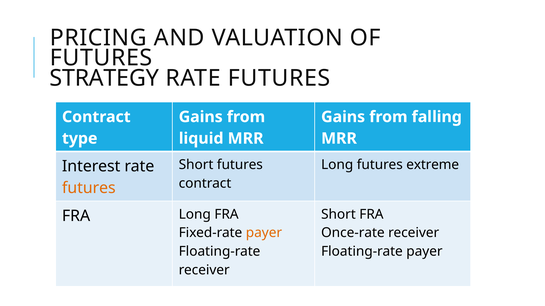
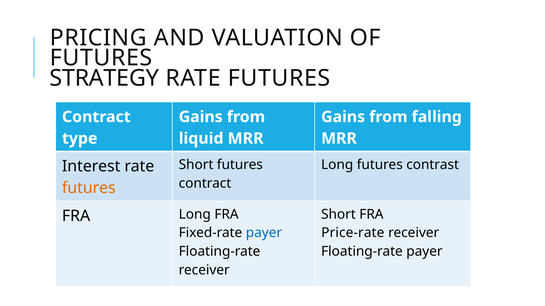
extreme: extreme -> contrast
payer at (264, 233) colour: orange -> blue
Once-rate: Once-rate -> Price-rate
